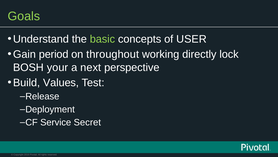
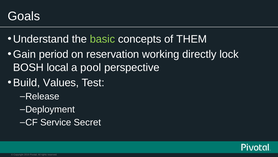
Goals colour: light green -> white
USER: USER -> THEM
throughout: throughout -> reservation
your: your -> local
next: next -> pool
